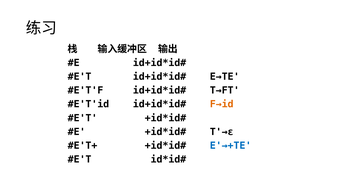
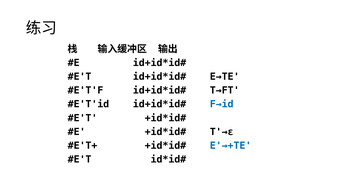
F→id colour: orange -> blue
